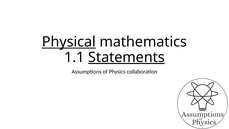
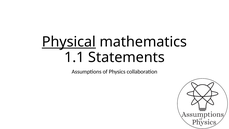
Statements underline: present -> none
